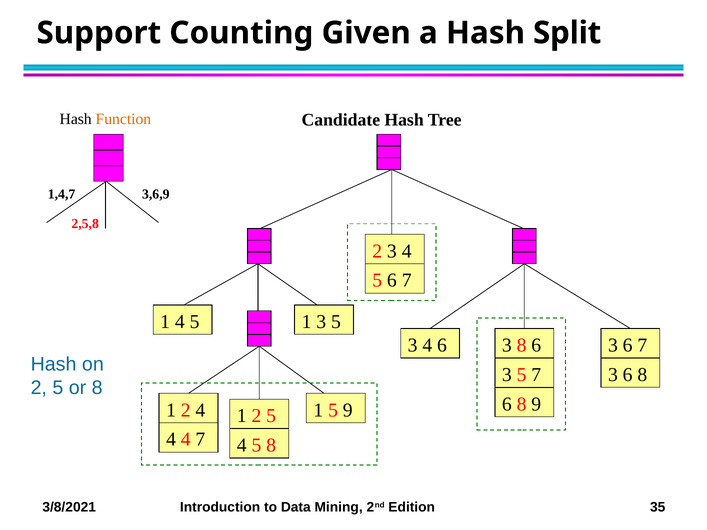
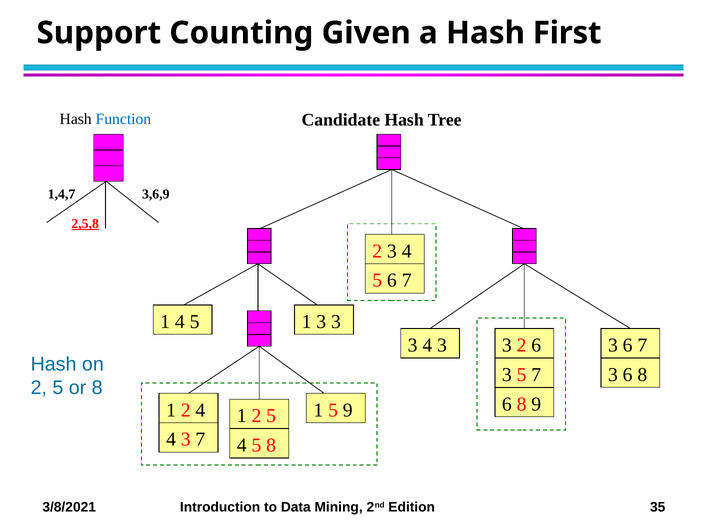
Split: Split -> First
Function colour: orange -> blue
2,5,8 underline: none -> present
1 3 5: 5 -> 3
3 4 6: 6 -> 3
3 8: 8 -> 2
4 at (186, 440): 4 -> 3
